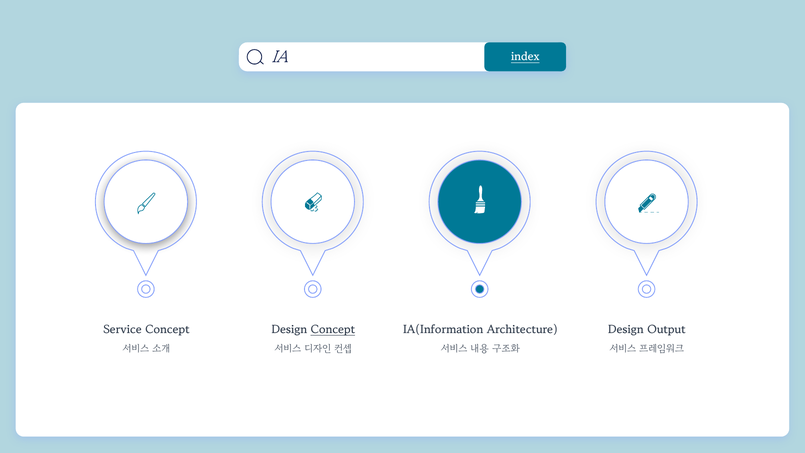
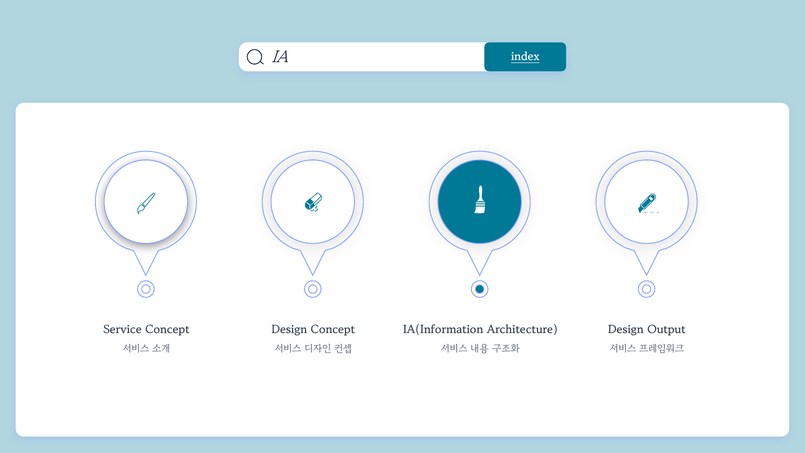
Concept at (333, 330) underline: present -> none
